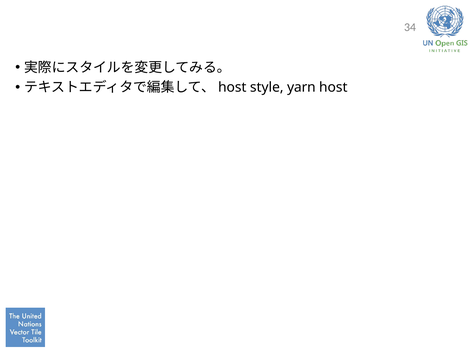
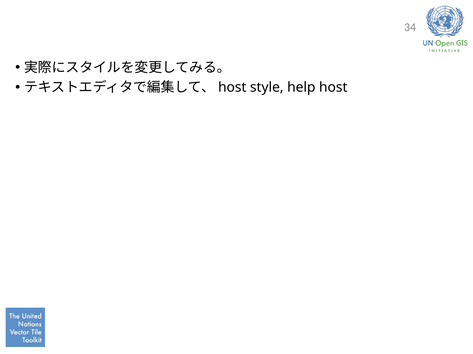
yarn: yarn -> help
